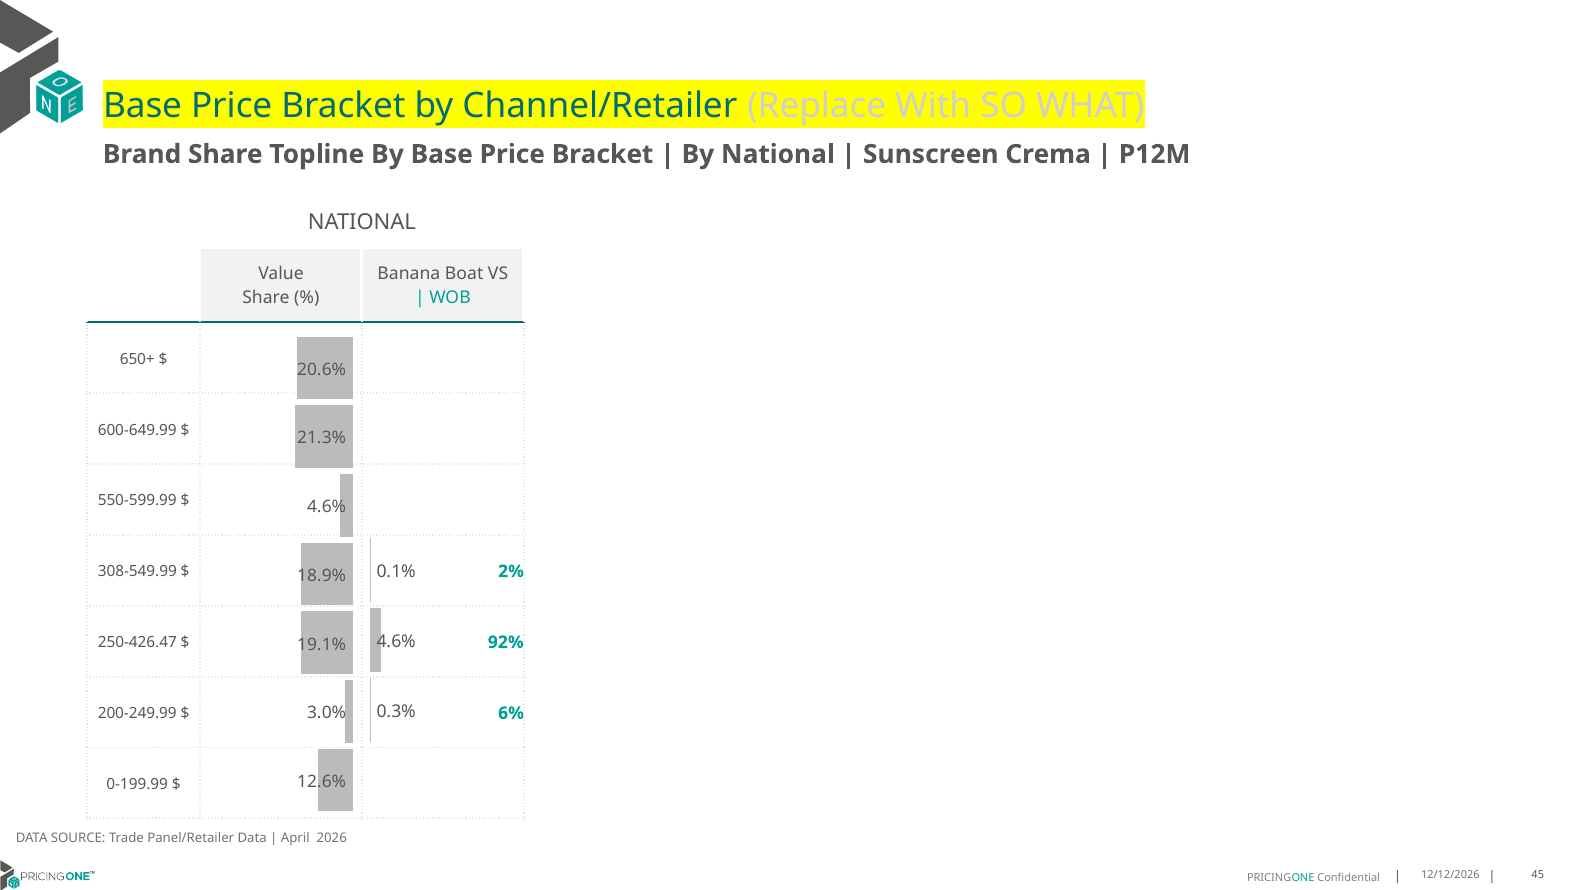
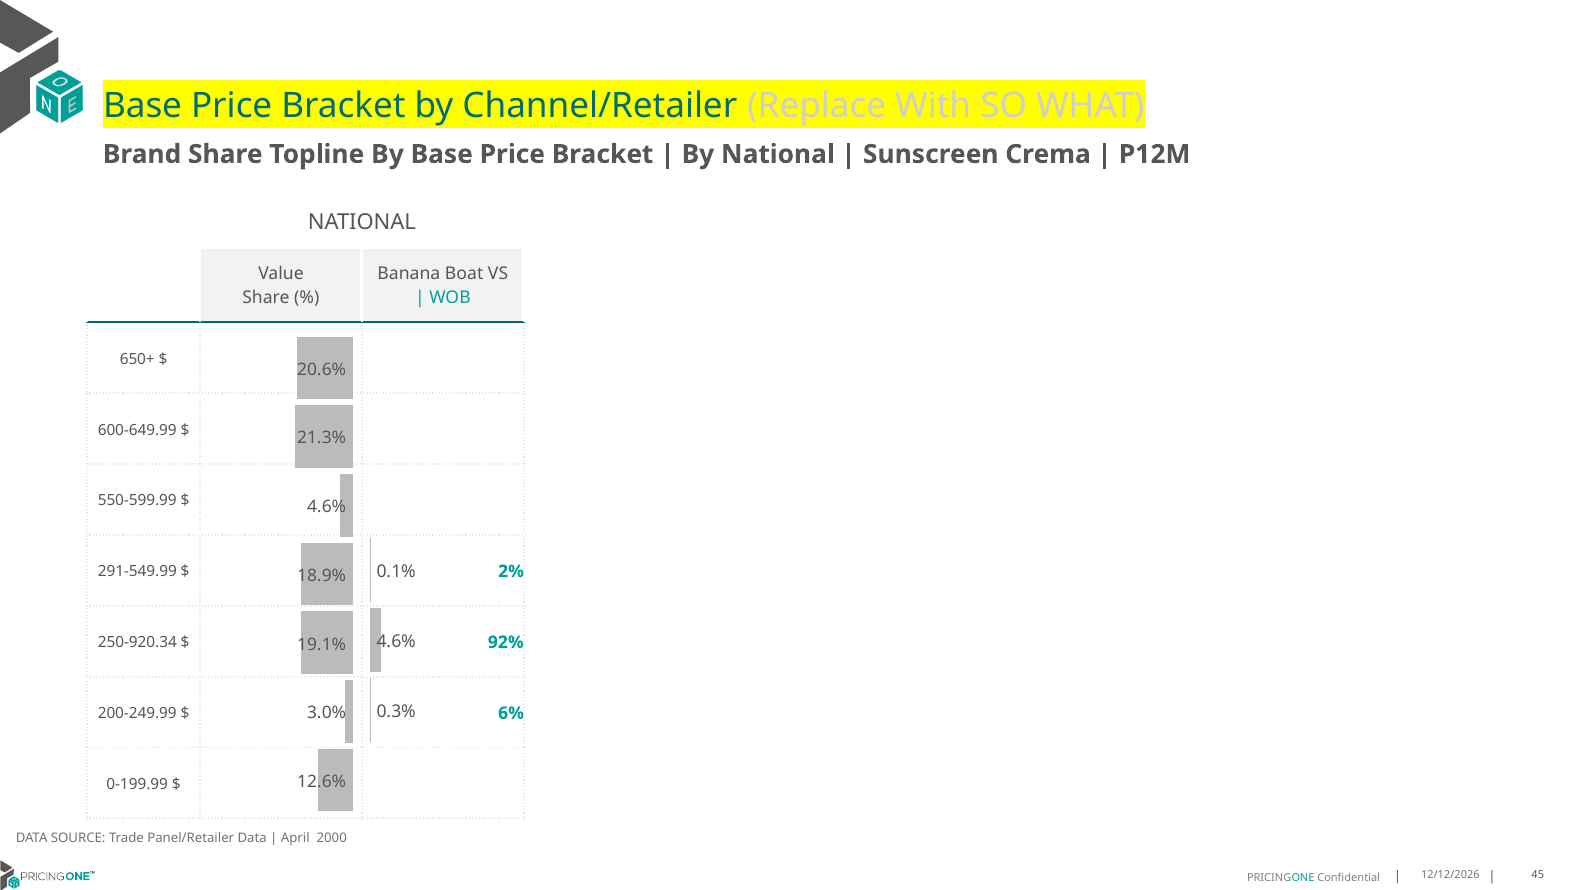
308-549.99: 308-549.99 -> 291-549.99
250-426.47: 250-426.47 -> 250-920.34
2026: 2026 -> 2000
